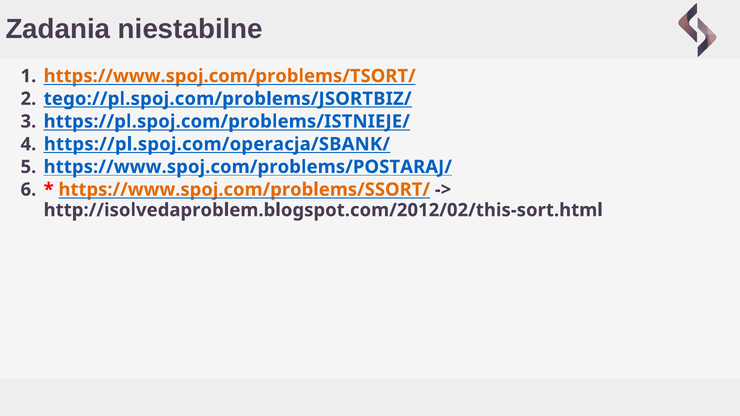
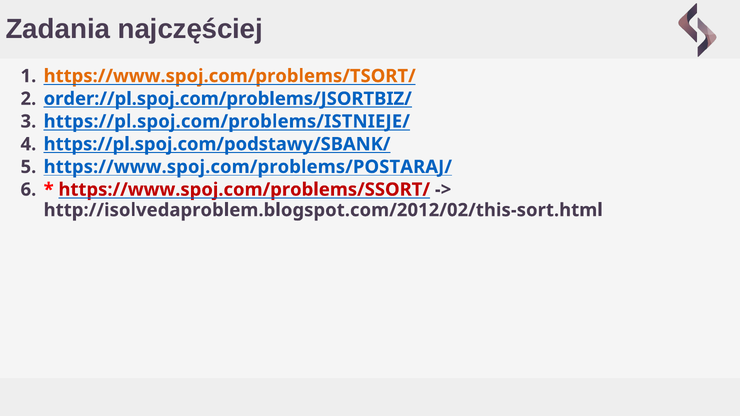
niestabilne: niestabilne -> najczęściej
tego://pl.spoj.com/problems/JSORTBIZ/: tego://pl.spoj.com/problems/JSORTBIZ/ -> order://pl.spoj.com/problems/JSORTBIZ/
https://pl.spoj.com/operacja/SBANK/: https://pl.spoj.com/operacja/SBANK/ -> https://pl.spoj.com/podstawy/SBANK/
https://www.spoj.com/problems/SSORT/ colour: orange -> red
